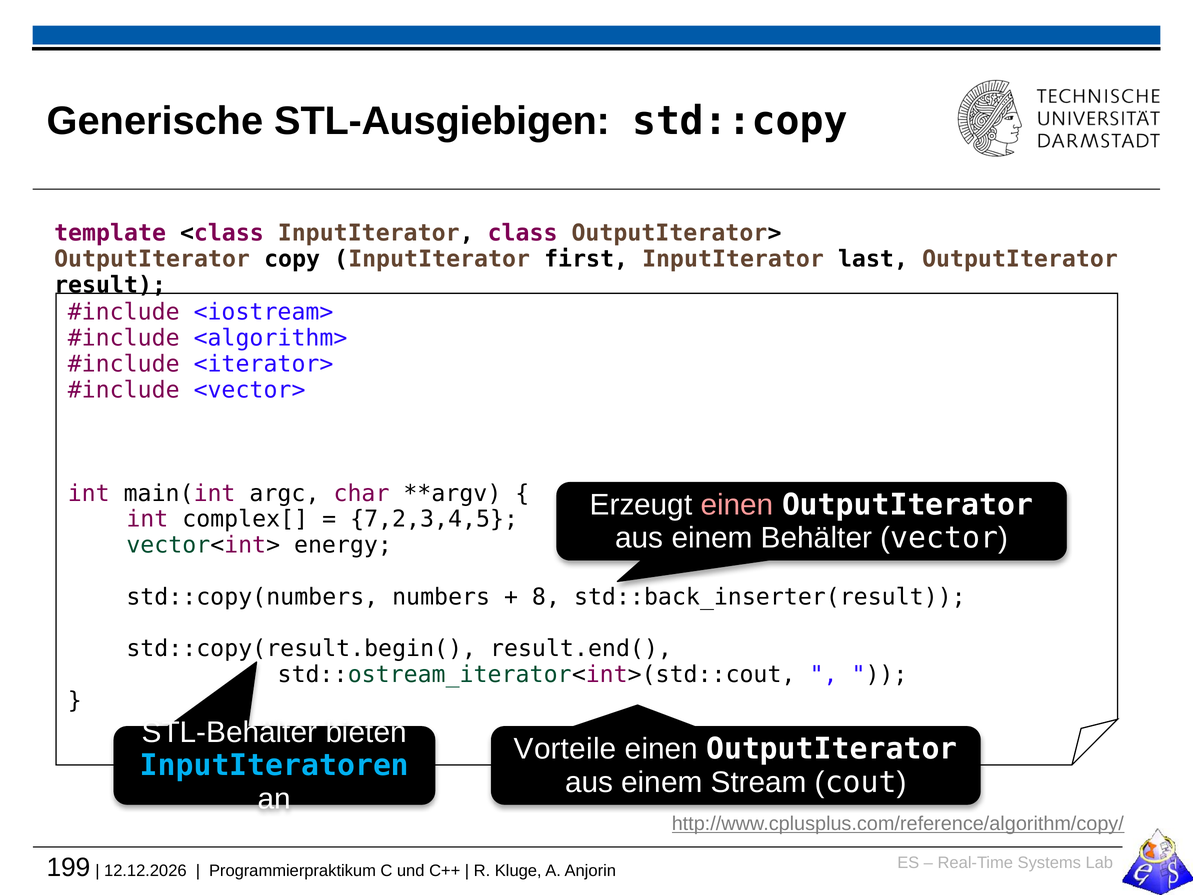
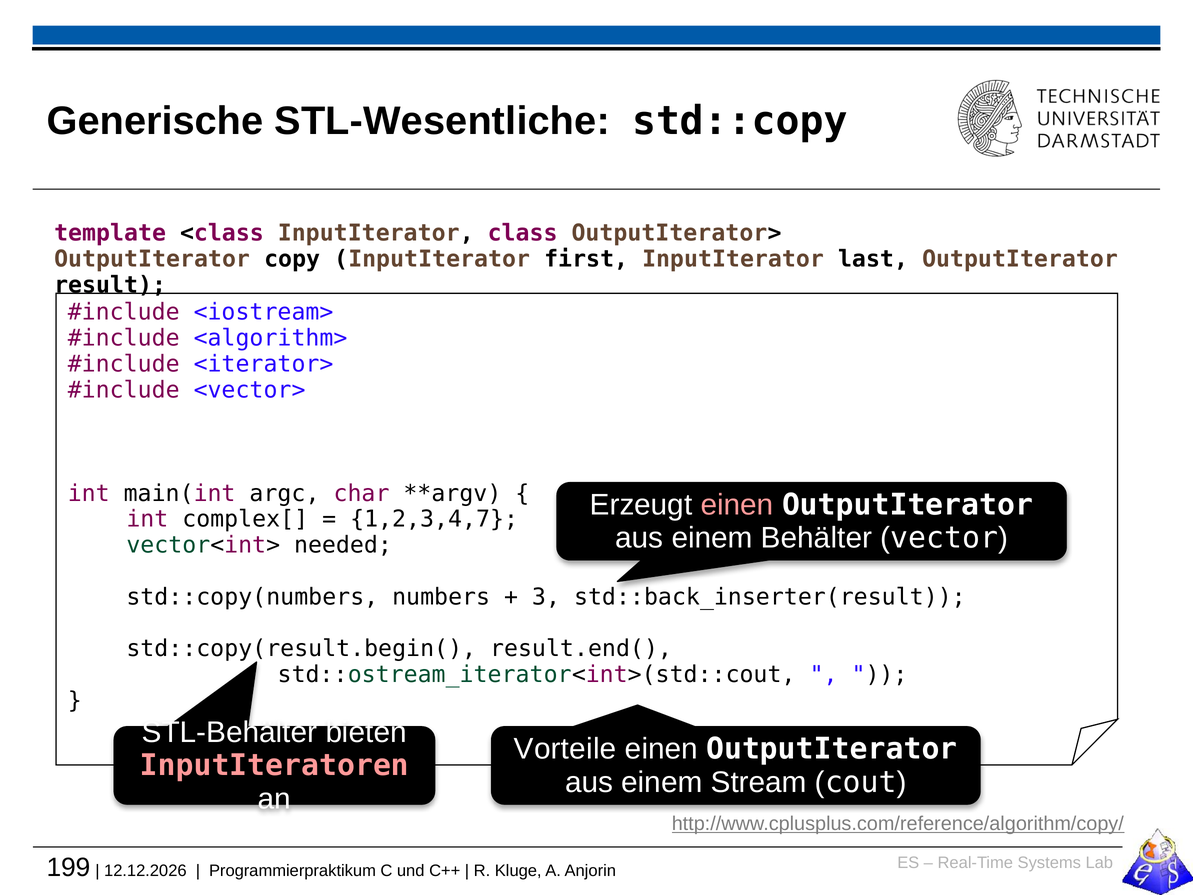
STL-Ausgiebigen: STL-Ausgiebigen -> STL-Wesentliche
7,2,3,4,5: 7,2,3,4,5 -> 1,2,3,4,7
energy: energy -> needed
8: 8 -> 3
InputIteratoren colour: light blue -> pink
